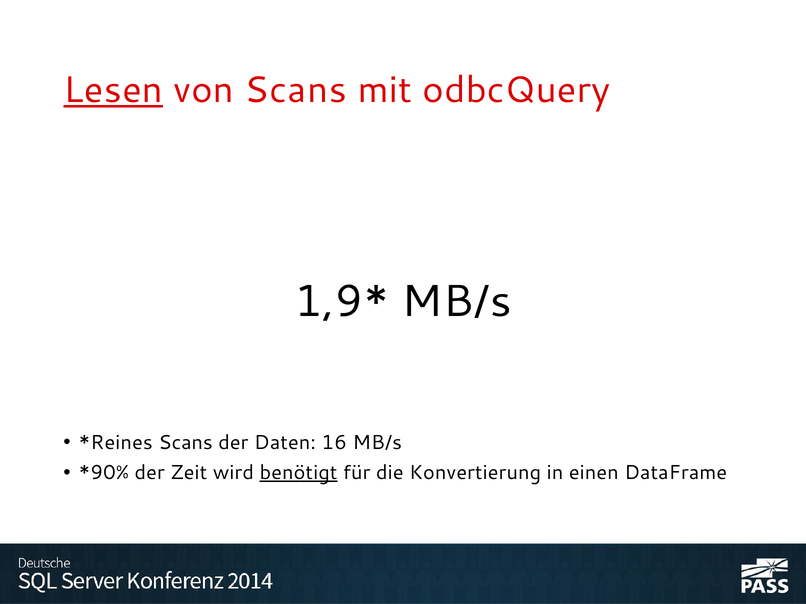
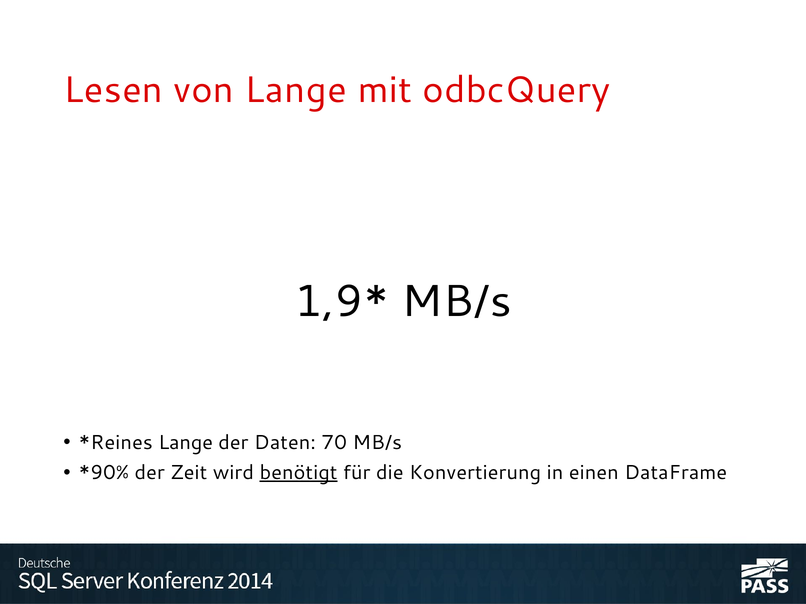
Lesen underline: present -> none
von Scans: Scans -> Lange
Scans at (186, 443): Scans -> Lange
16: 16 -> 70
